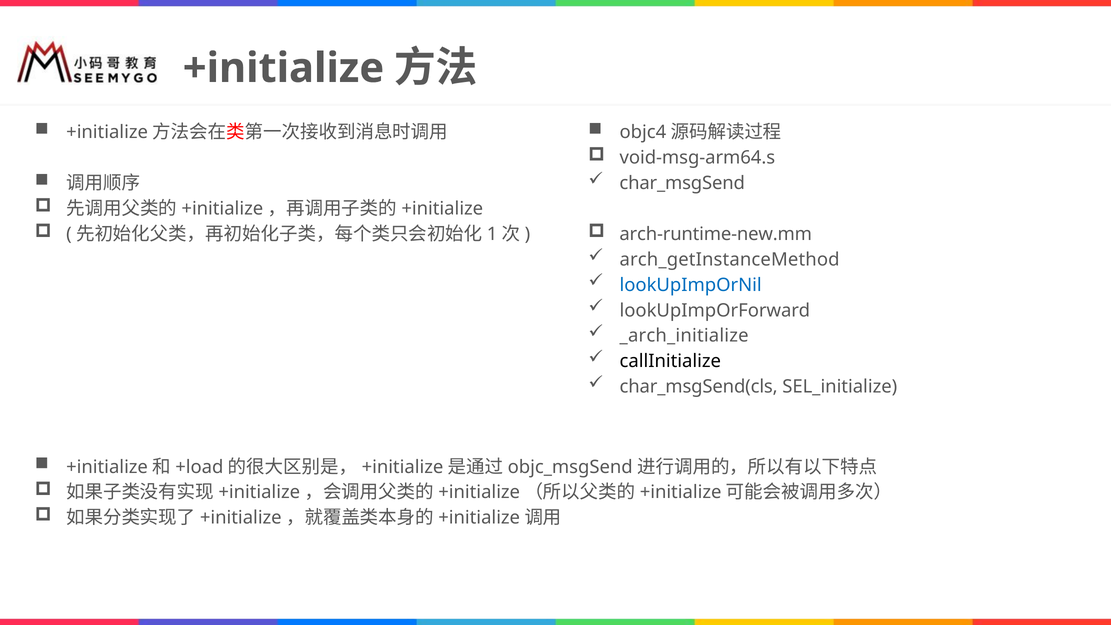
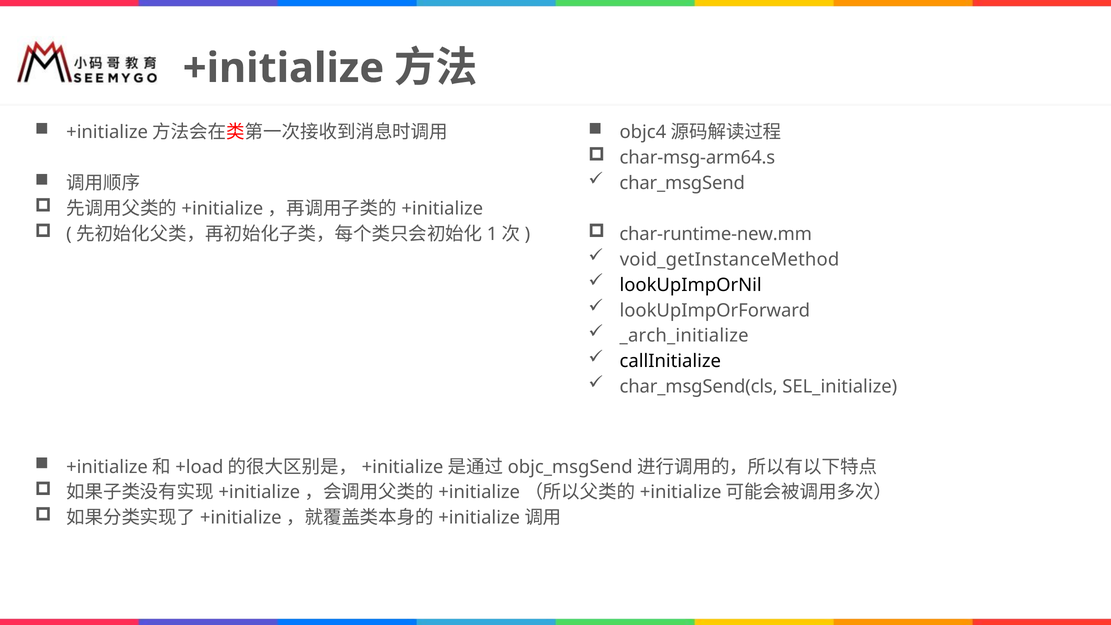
void-msg-arm64.s: void-msg-arm64.s -> char-msg-arm64.s
arch-runtime-new.mm: arch-runtime-new.mm -> char-runtime-new.mm
arch_getInstanceMethod: arch_getInstanceMethod -> void_getInstanceMethod
lookUpImpOrNil colour: blue -> black
